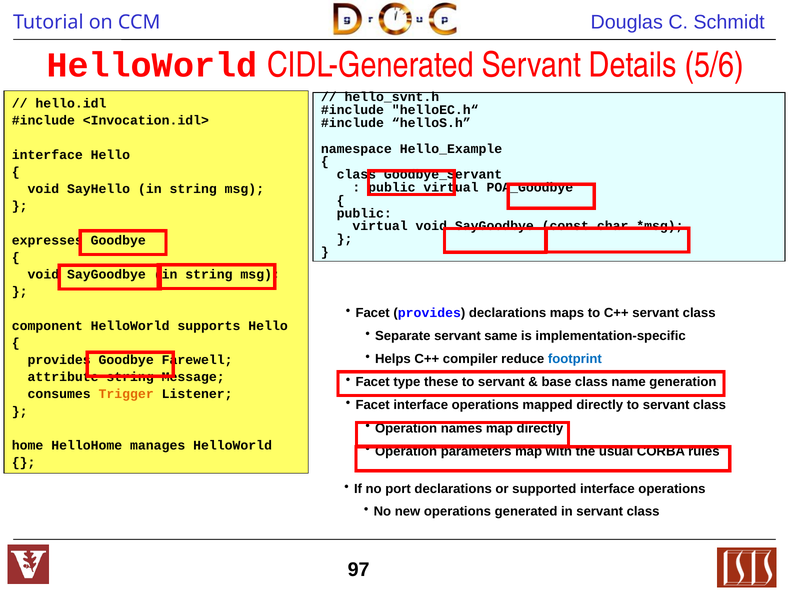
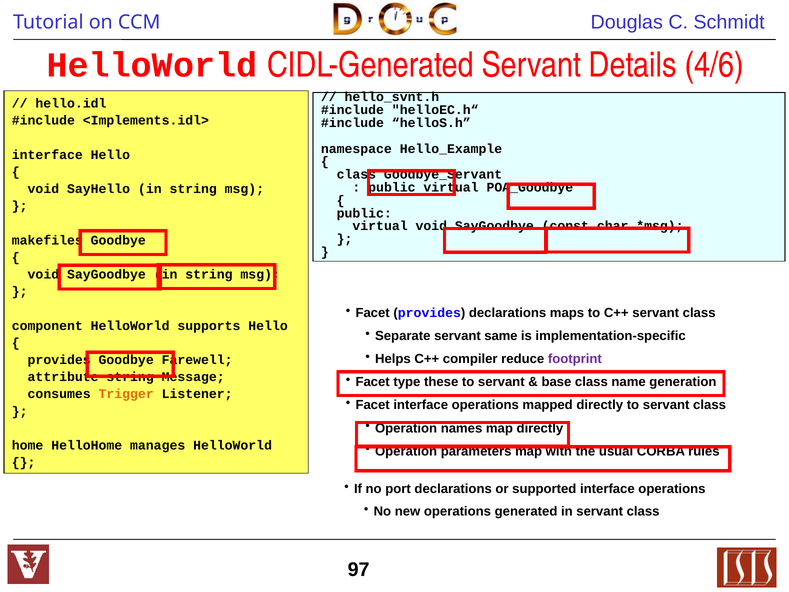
5/6: 5/6 -> 4/6
<Invocation.idl>: <Invocation.idl> -> <Implements.idl>
expresses: expresses -> makefiles
footprint colour: blue -> purple
